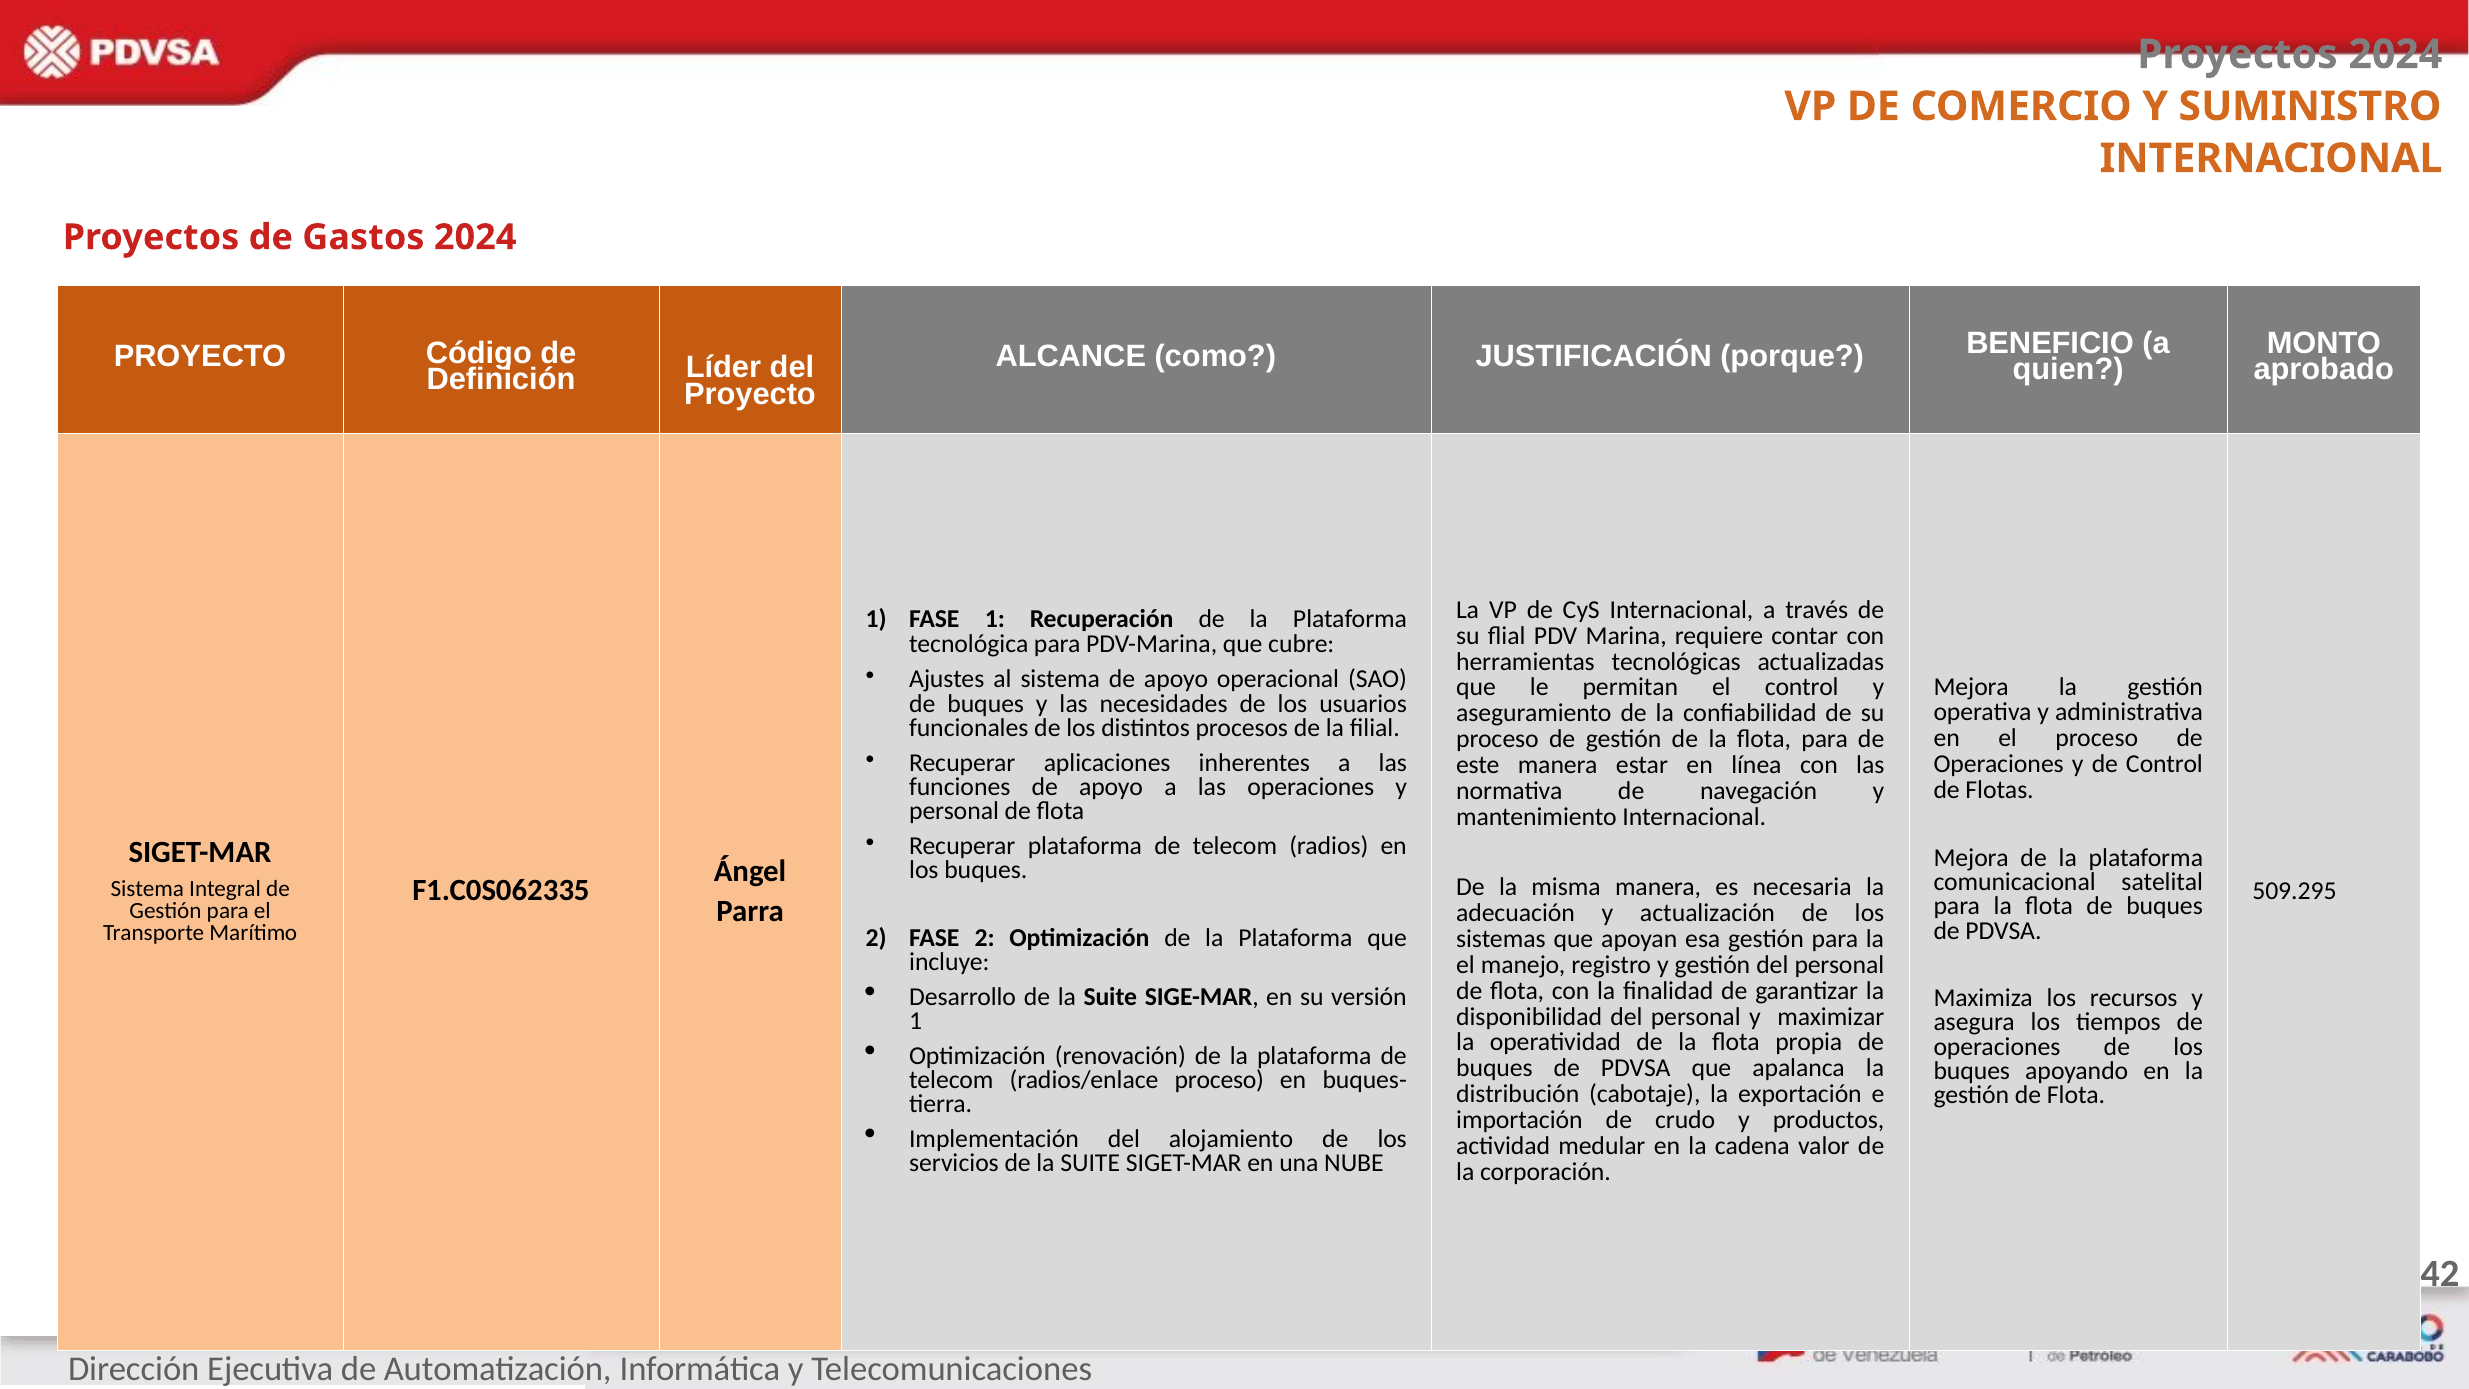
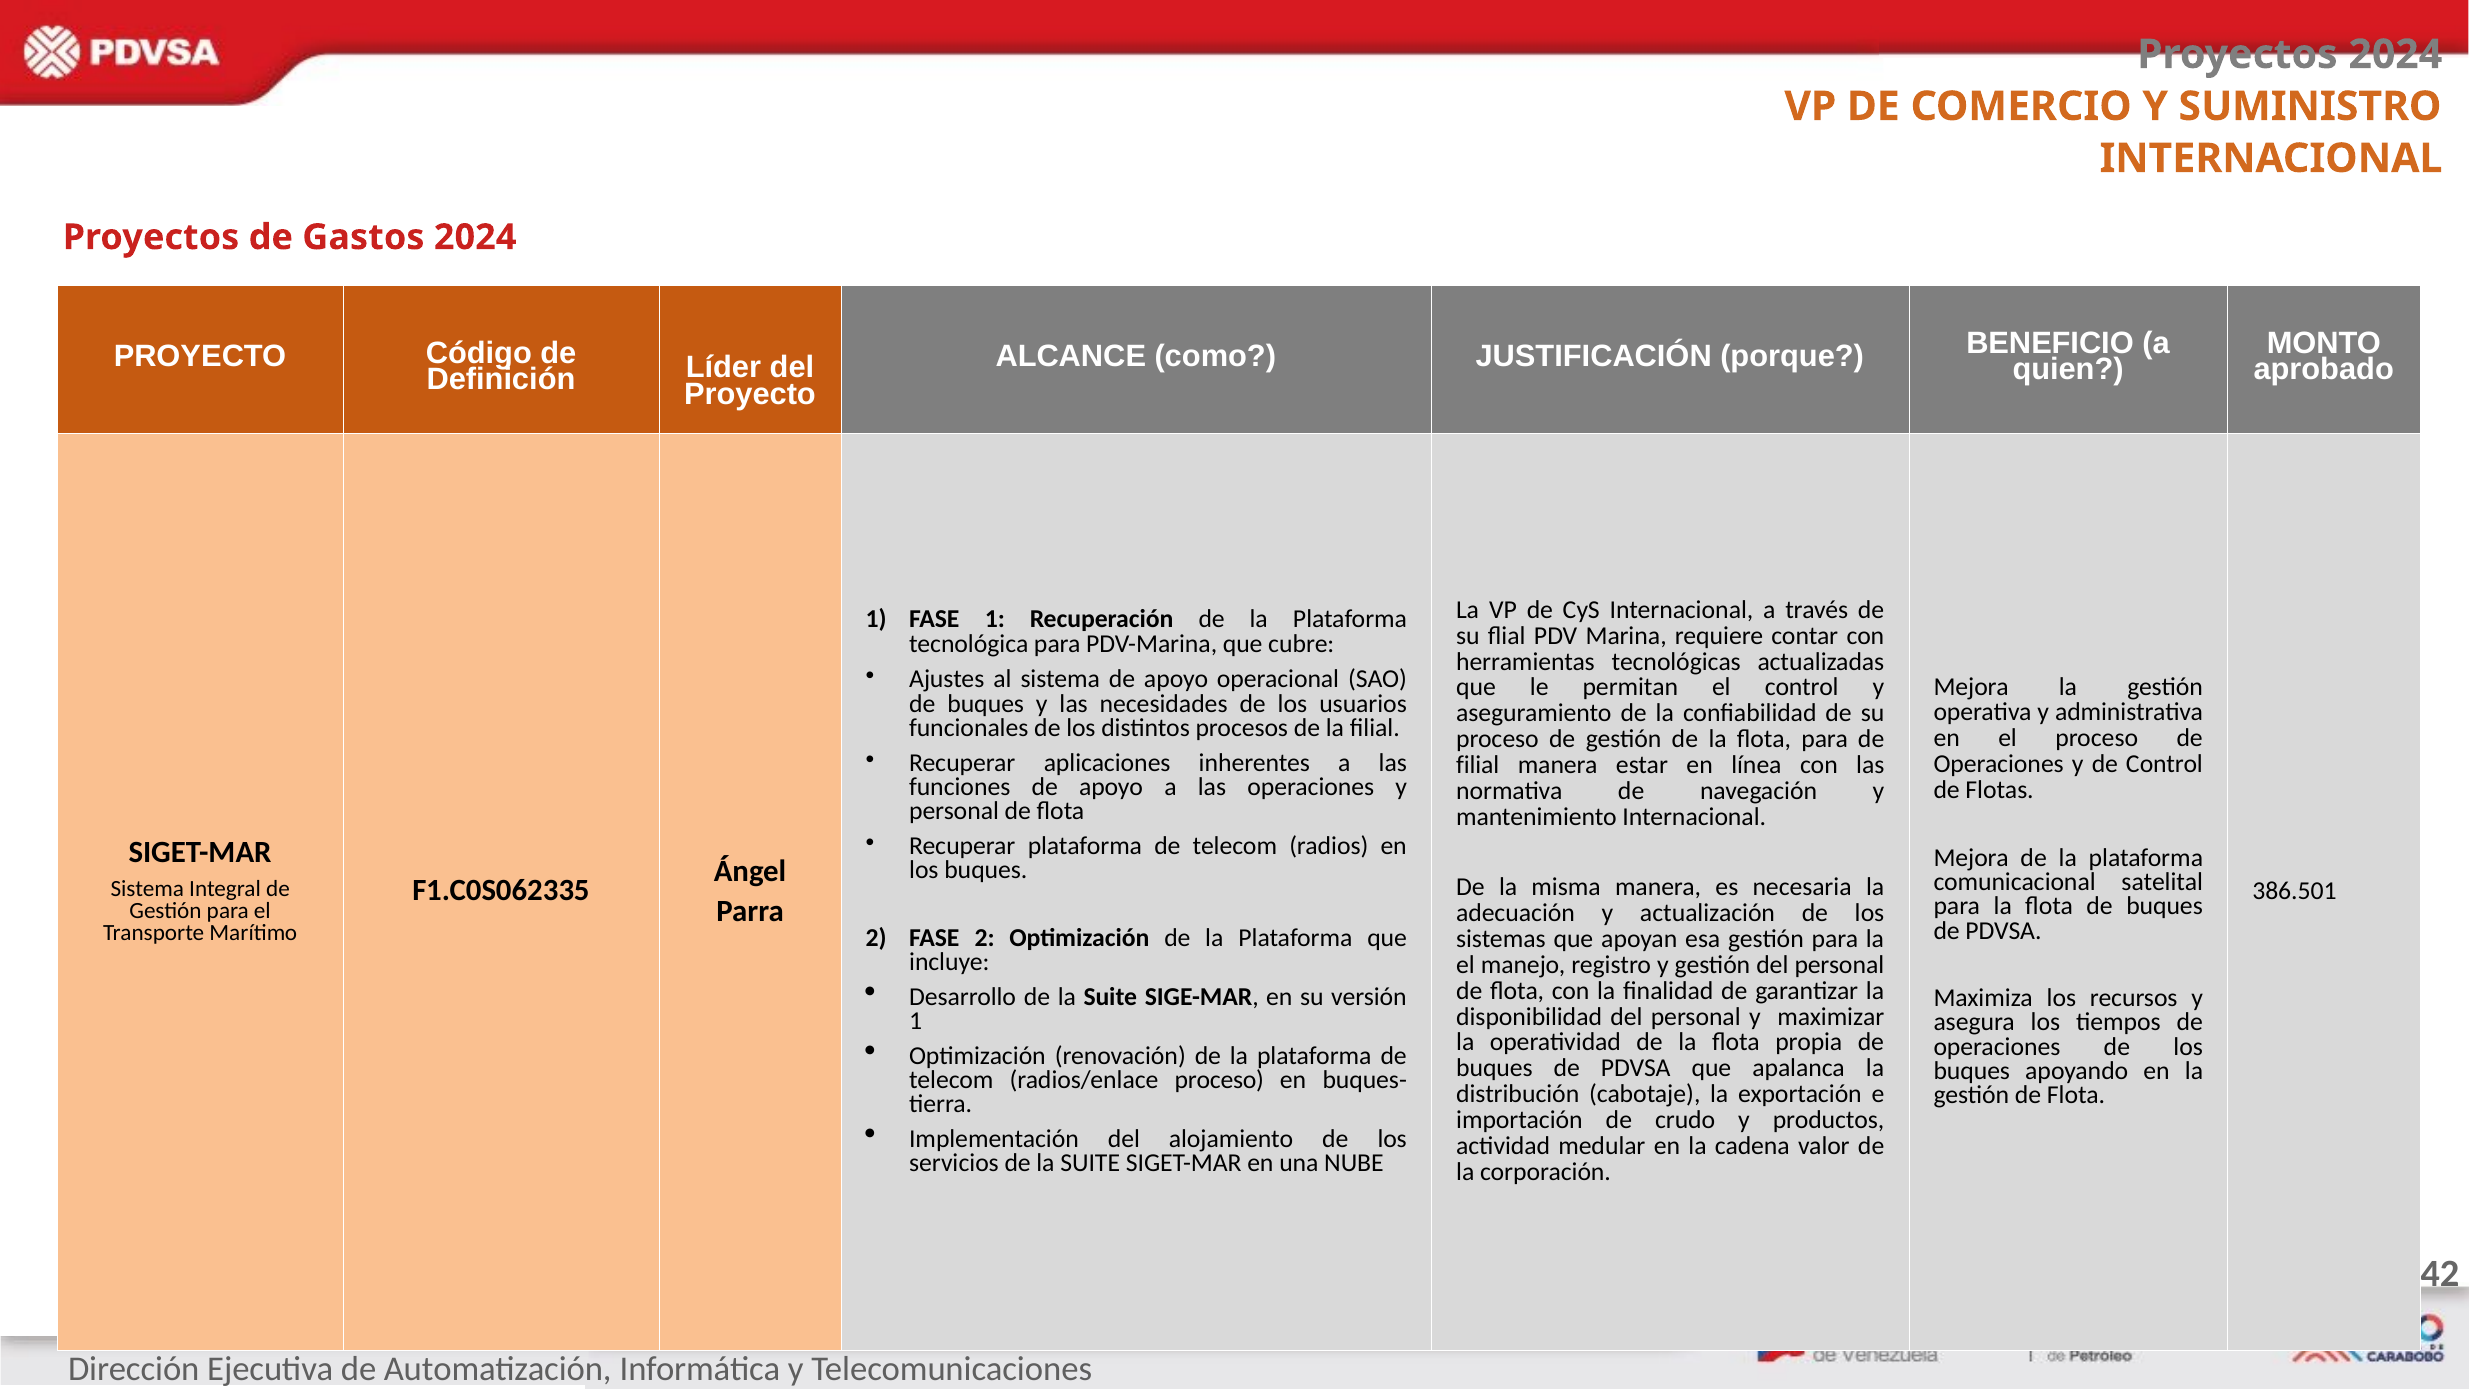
este at (1478, 765): este -> filial
509.295: 509.295 -> 386.501
